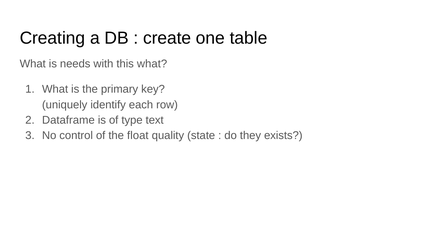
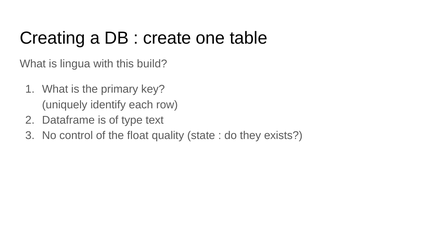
needs: needs -> lingua
this what: what -> build
